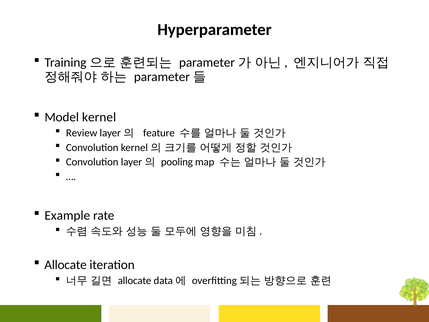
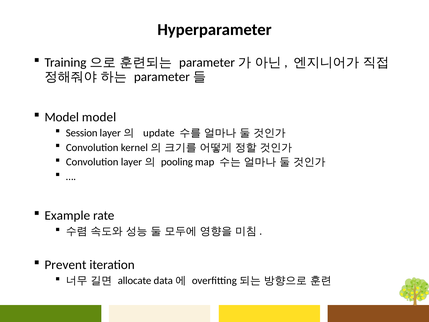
Model kernel: kernel -> model
Review: Review -> Session
feature: feature -> update
Allocate at (66, 265): Allocate -> Prevent
